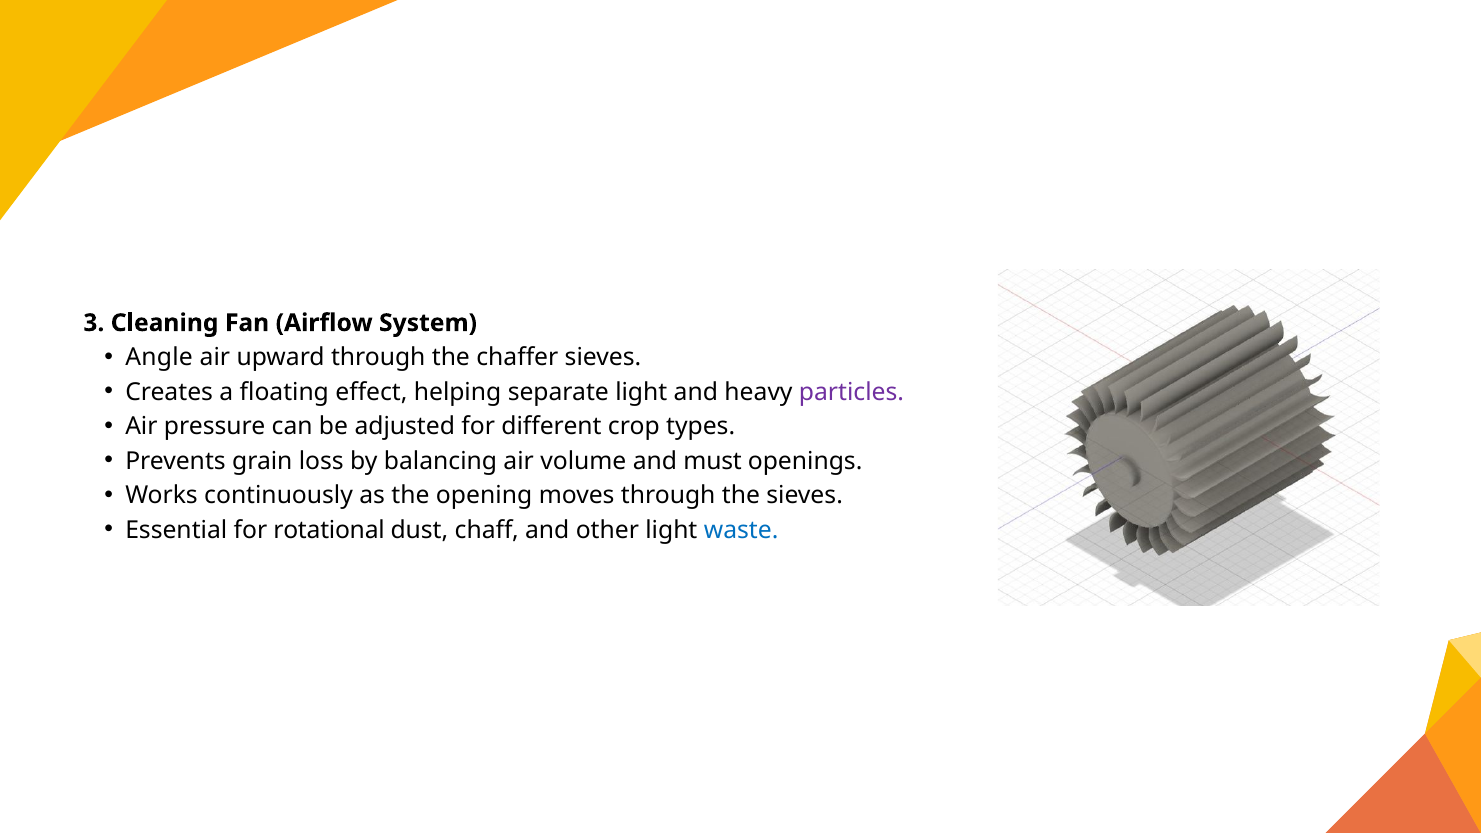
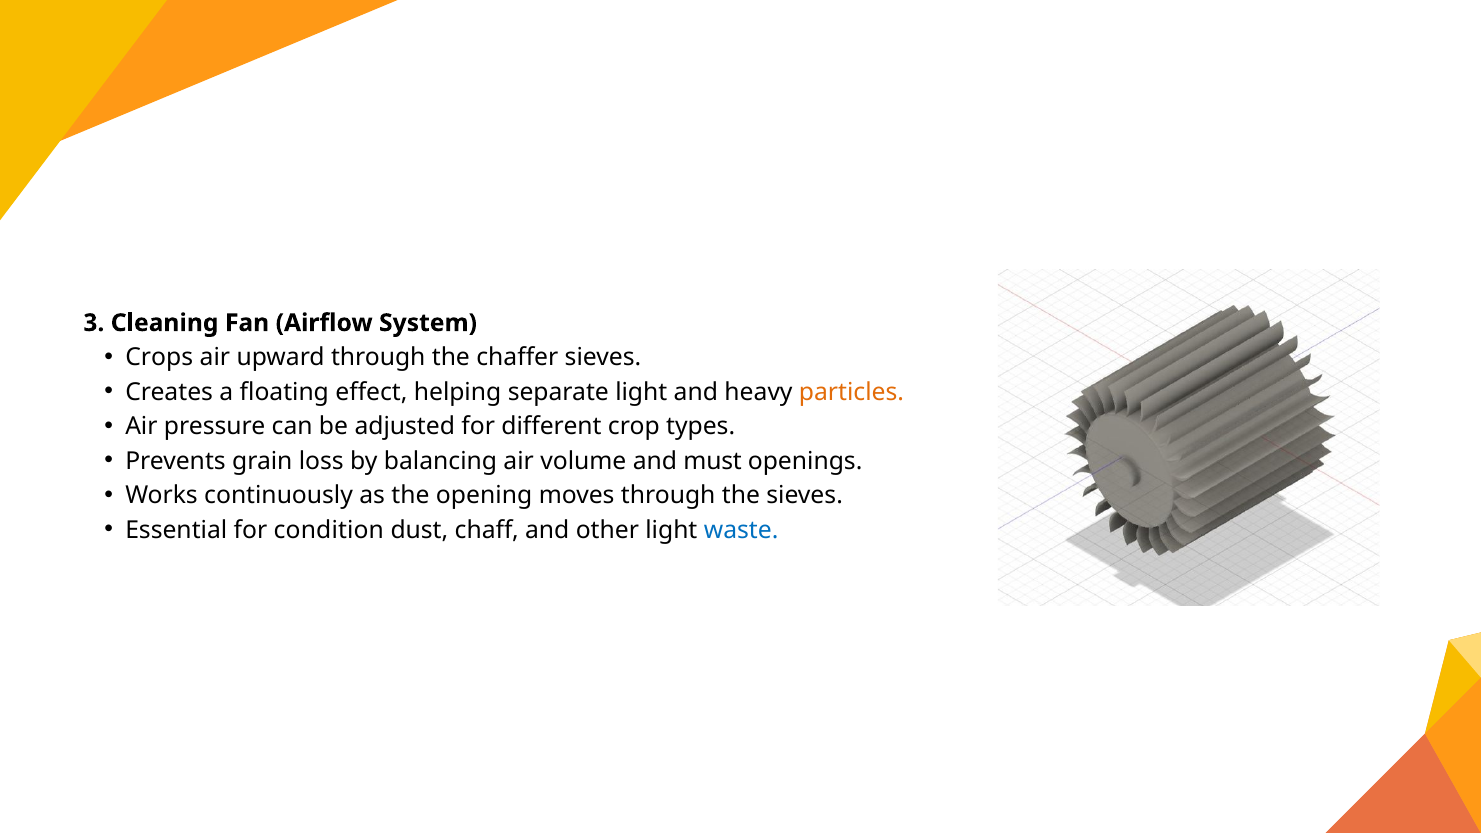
Angle: Angle -> Crops
particles colour: purple -> orange
rotational: rotational -> condition
